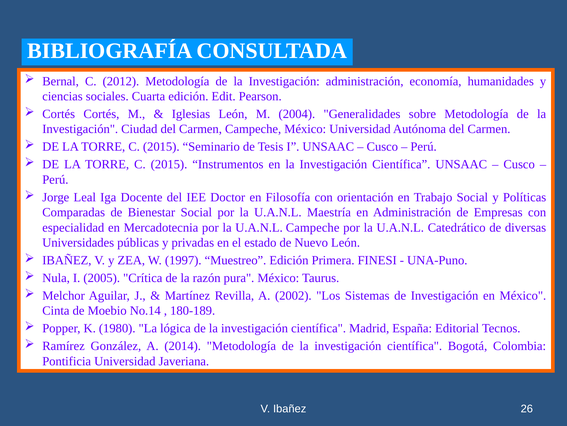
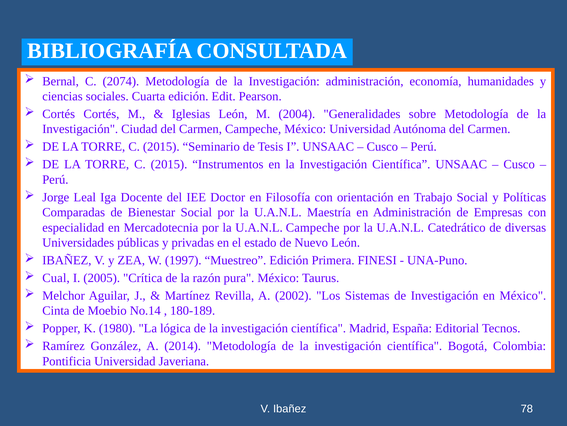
2012: 2012 -> 2074
Nula: Nula -> Cual
26: 26 -> 78
